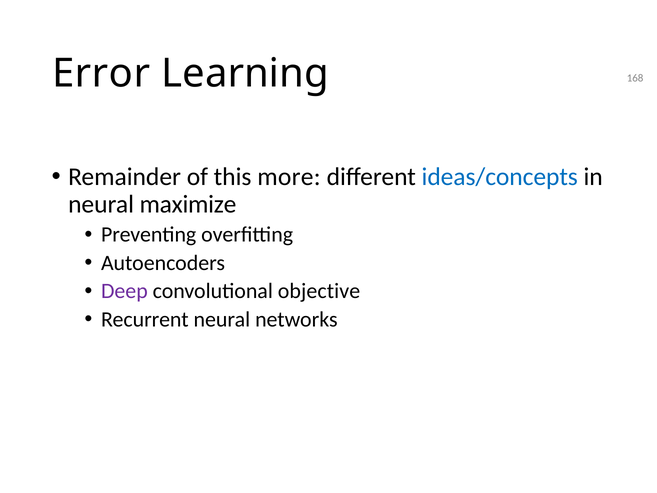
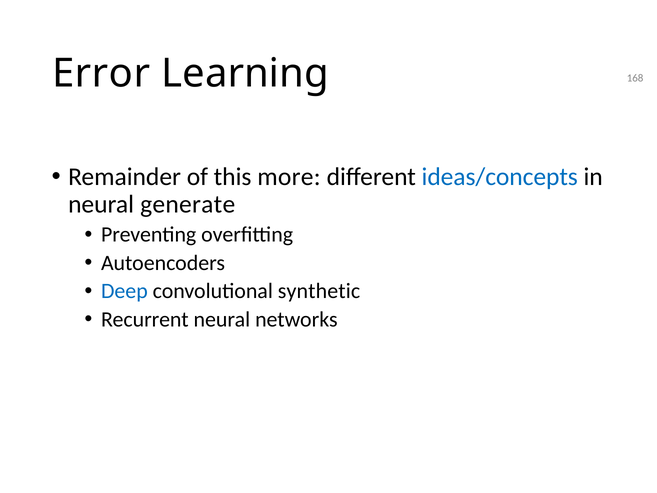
maximize: maximize -> generate
Deep colour: purple -> blue
objective: objective -> synthetic
